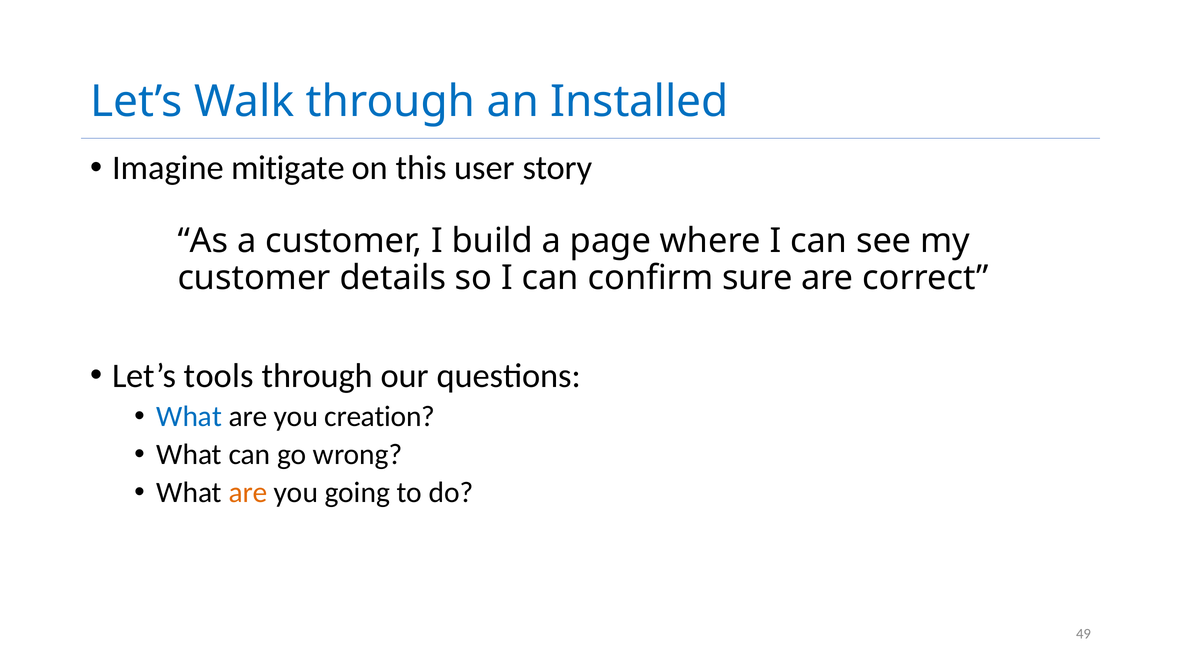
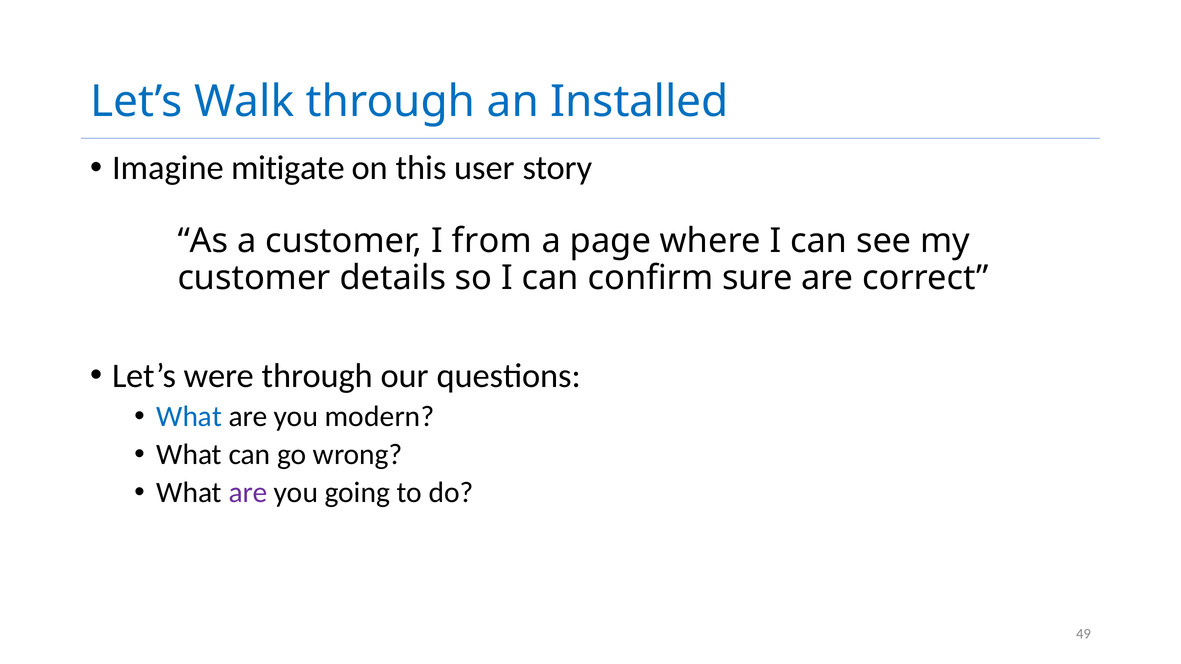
build: build -> from
tools: tools -> were
creation: creation -> modern
are at (248, 493) colour: orange -> purple
